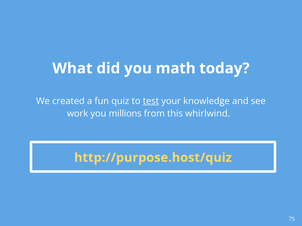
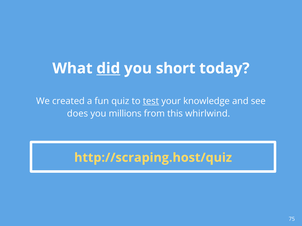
did underline: none -> present
math: math -> short
work: work -> does
http://purpose.host/quiz: http://purpose.host/quiz -> http://scraping.host/quiz
